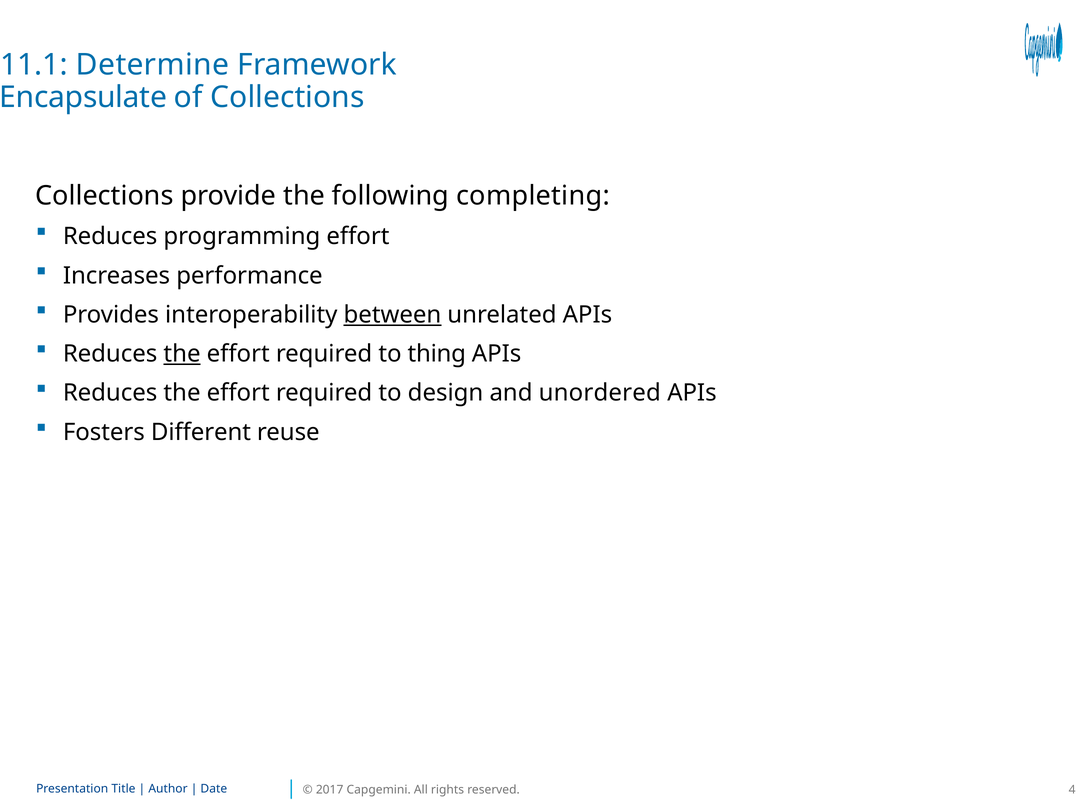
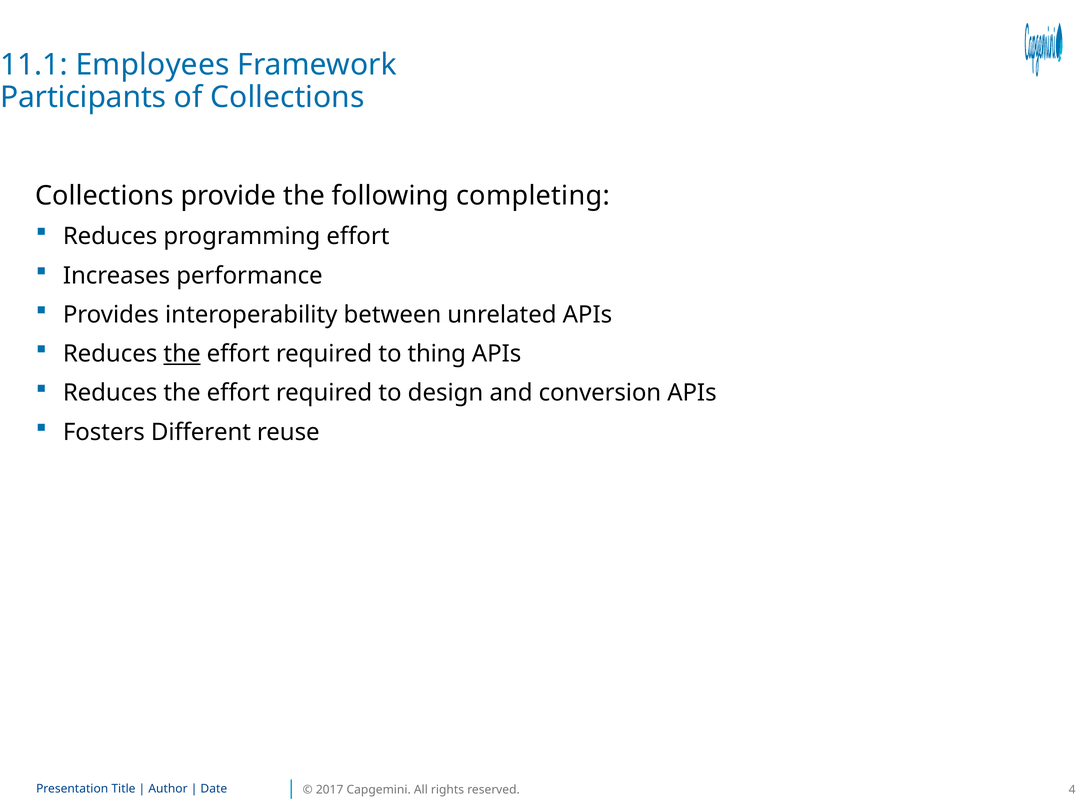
Determine: Determine -> Employees
Encapsulate: Encapsulate -> Participants
between underline: present -> none
unordered: unordered -> conversion
